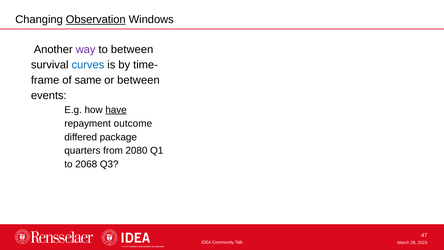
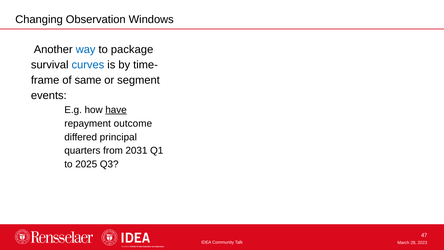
Observation underline: present -> none
way colour: purple -> blue
to between: between -> package
or between: between -> segment
package: package -> principal
2080: 2080 -> 2031
2068: 2068 -> 2025
